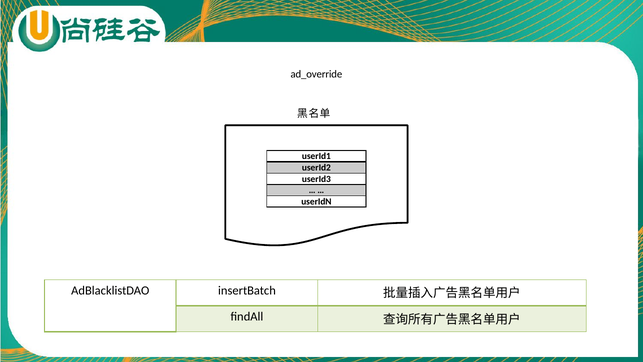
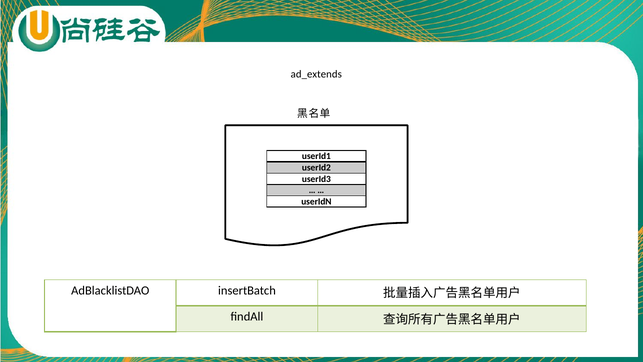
ad_override: ad_override -> ad_extends
